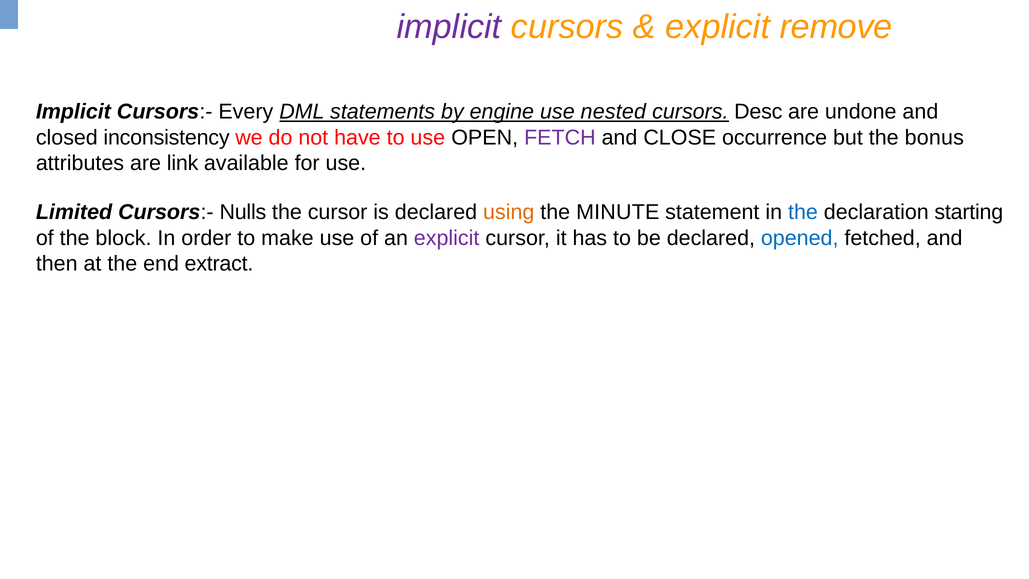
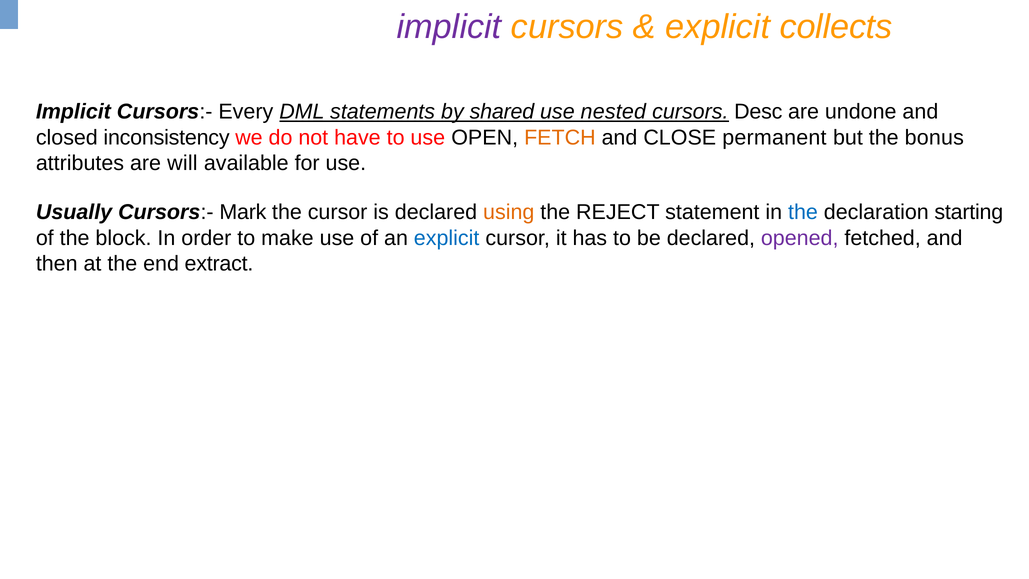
remove: remove -> collects
engine: engine -> shared
FETCH colour: purple -> orange
occurrence: occurrence -> permanent
link: link -> will
Limited: Limited -> Usually
Nulls: Nulls -> Mark
MINUTE: MINUTE -> REJECT
explicit at (447, 238) colour: purple -> blue
opened colour: blue -> purple
